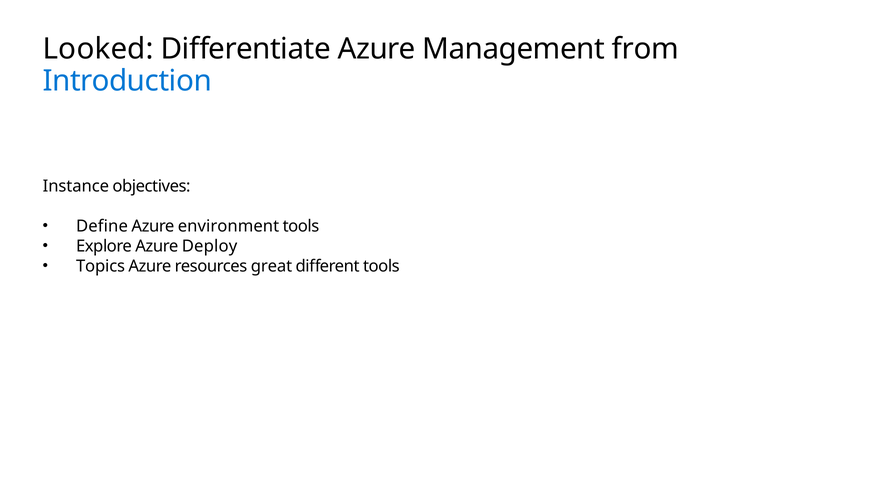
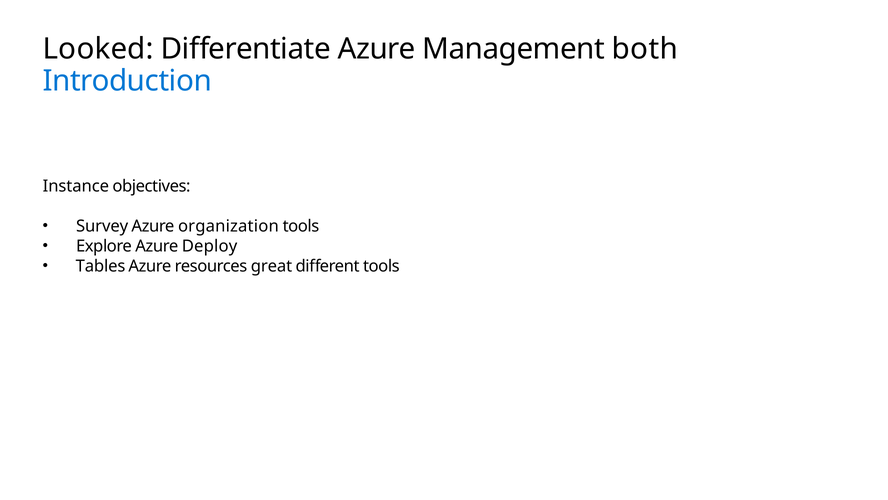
from: from -> both
Define: Define -> Survey
environment: environment -> organization
Topics: Topics -> Tables
